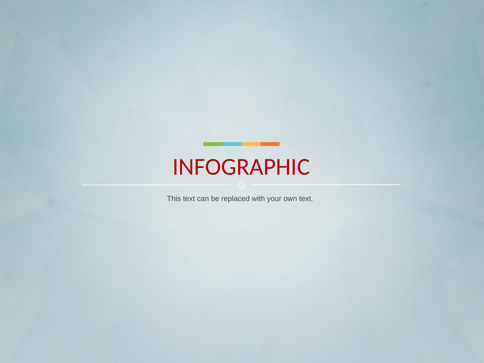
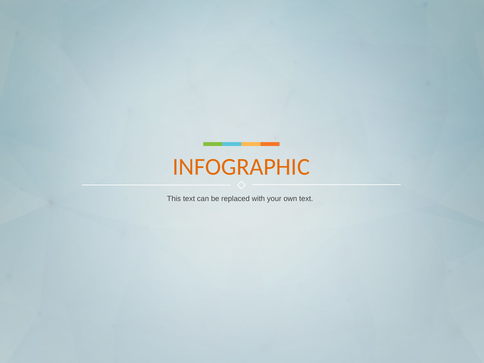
INFOGRAPHIC colour: red -> orange
